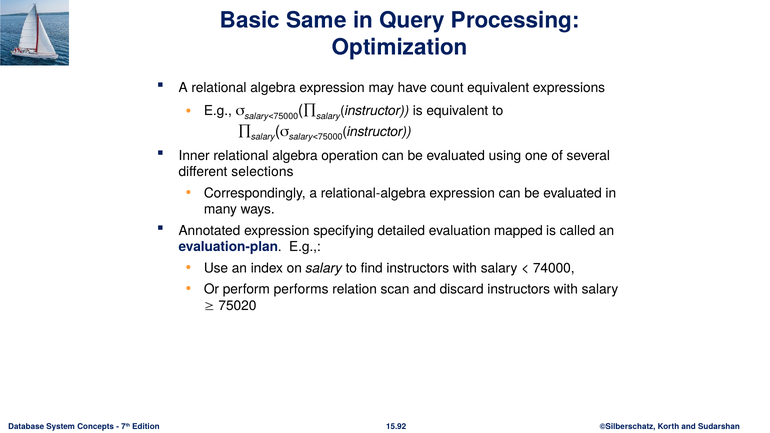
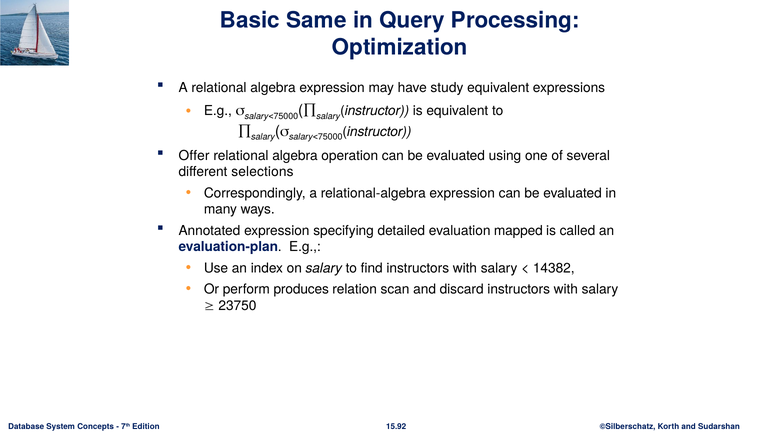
count: count -> study
Inner: Inner -> Offer
74000: 74000 -> 14382
performs: performs -> produces
75020: 75020 -> 23750
